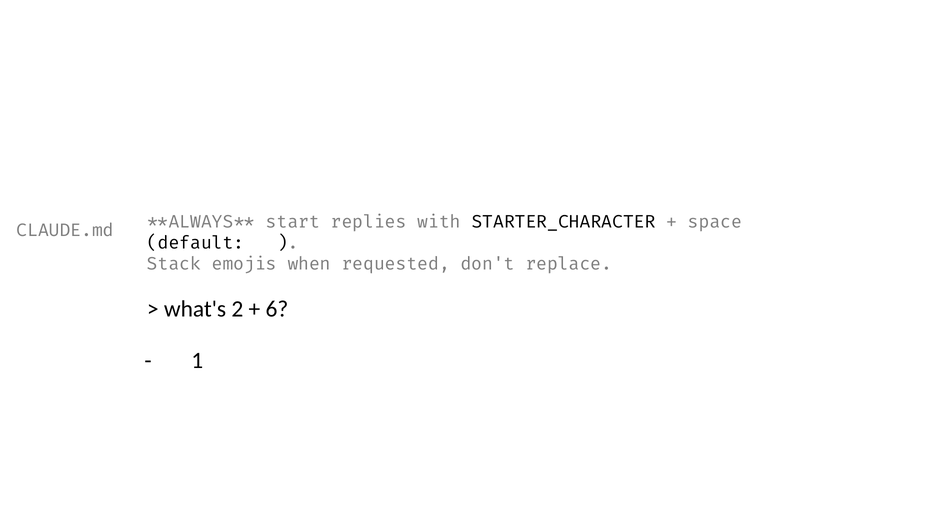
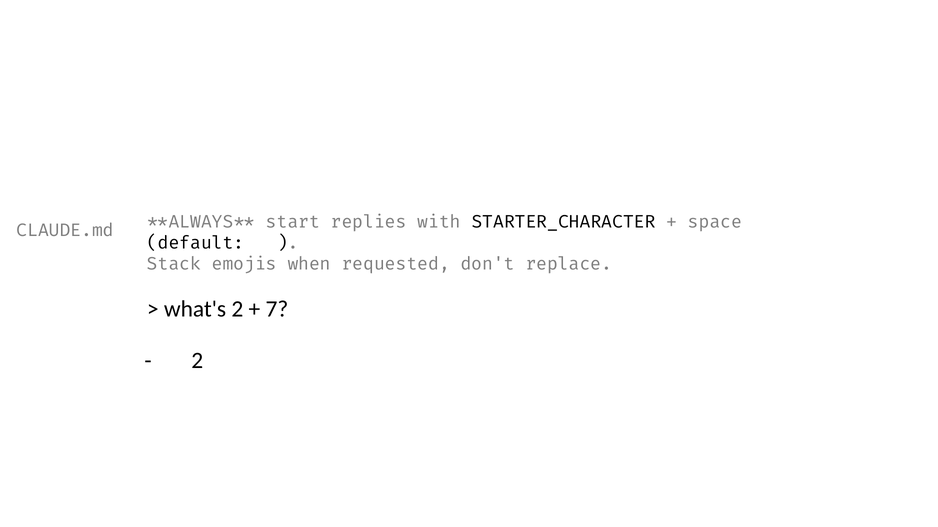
6: 6 -> 7
1 at (197, 361): 1 -> 2
